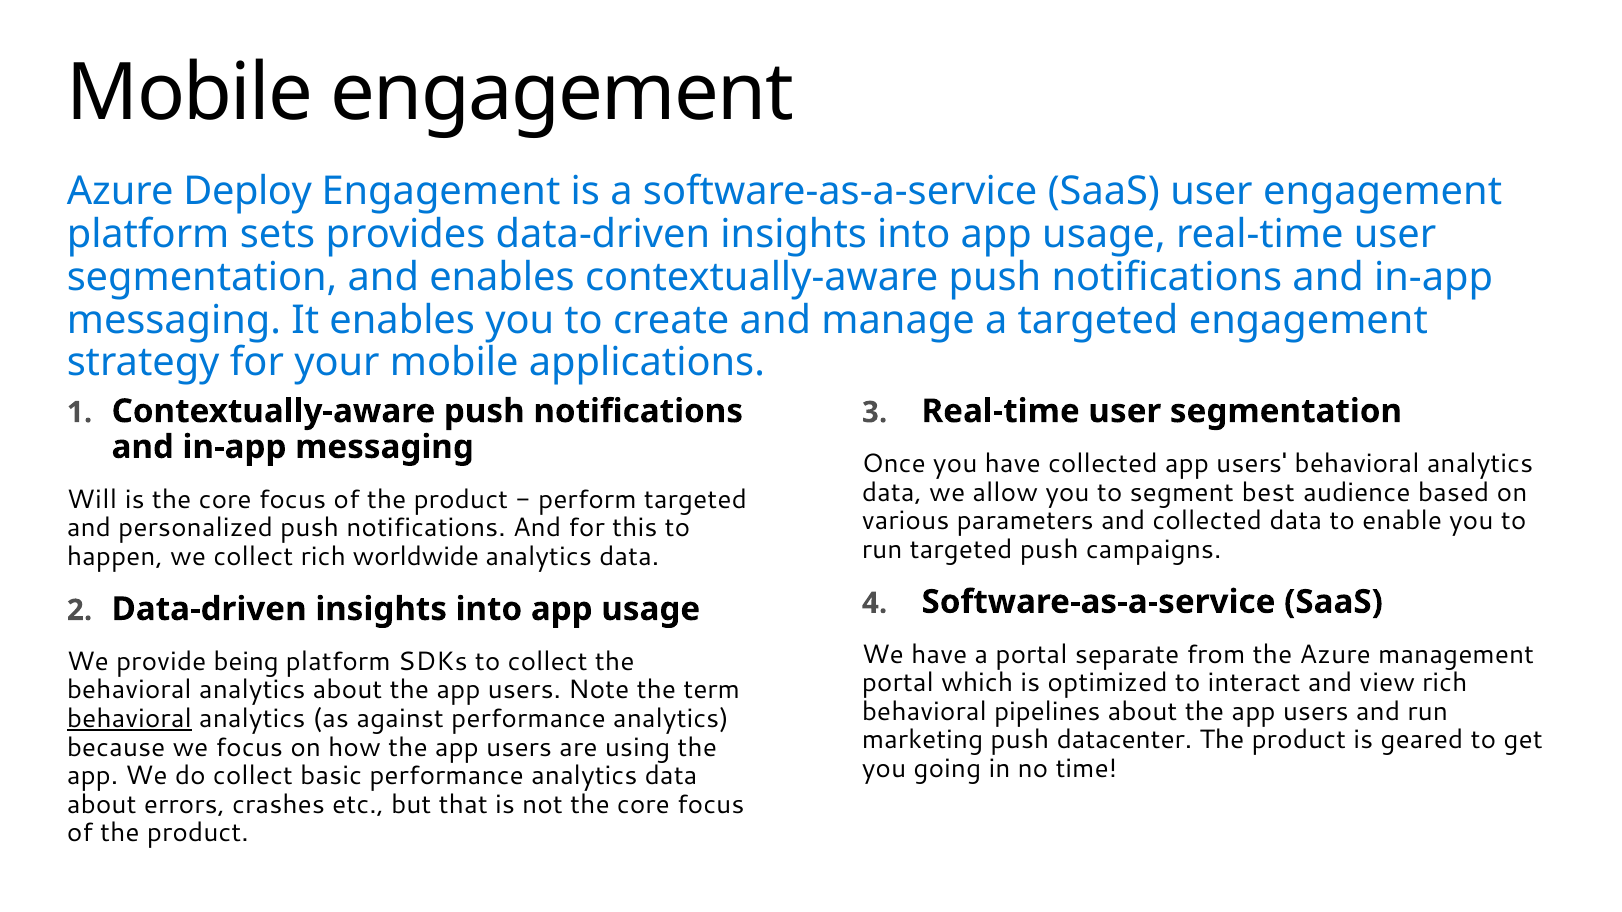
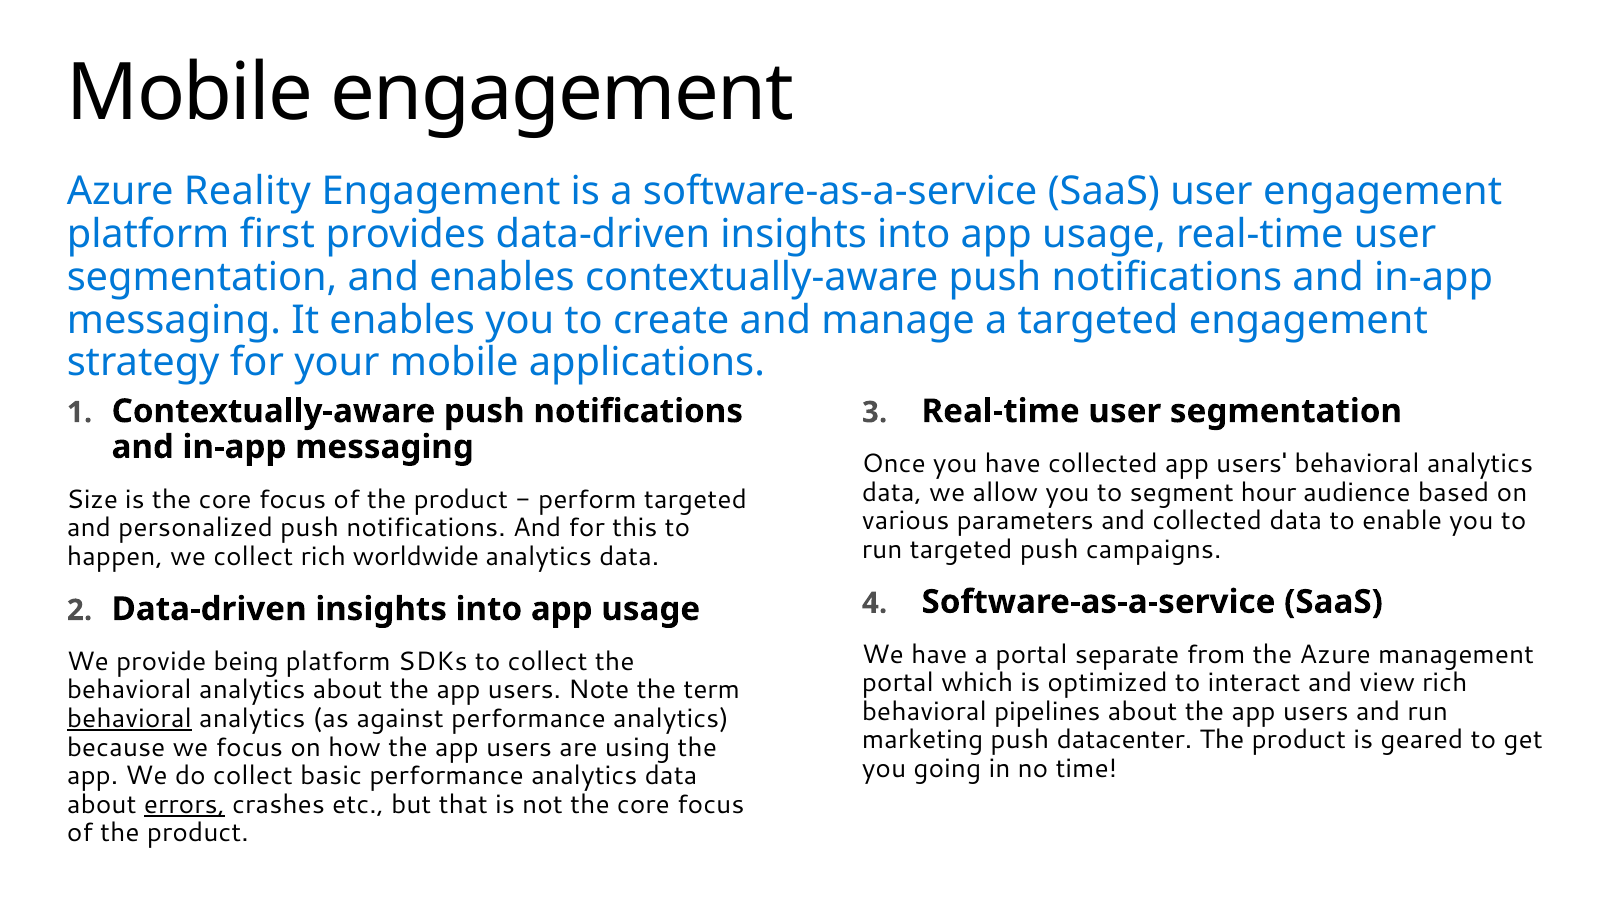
Deploy: Deploy -> Reality
sets: sets -> first
best: best -> hour
Will: Will -> Size
errors underline: none -> present
